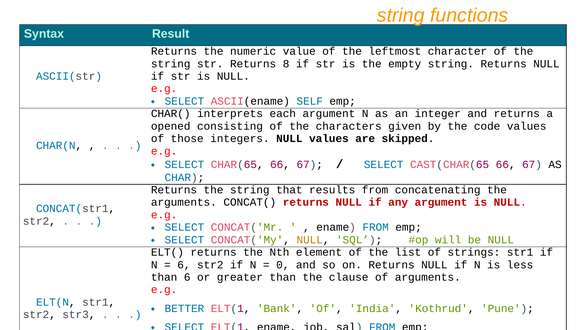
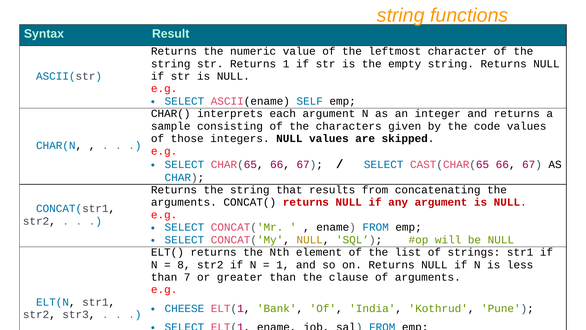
Returns 8: 8 -> 1
opened: opened -> sample
6 at (184, 264): 6 -> 8
0 at (283, 264): 0 -> 1
than 6: 6 -> 7
BETTER: BETTER -> CHEESE
